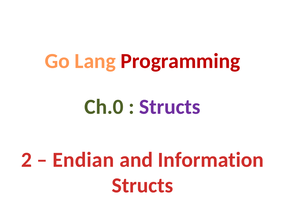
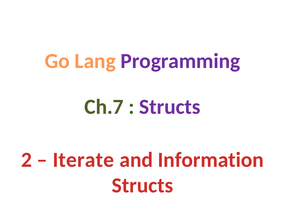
Programming colour: red -> purple
Ch.0: Ch.0 -> Ch.7
Endian: Endian -> Iterate
